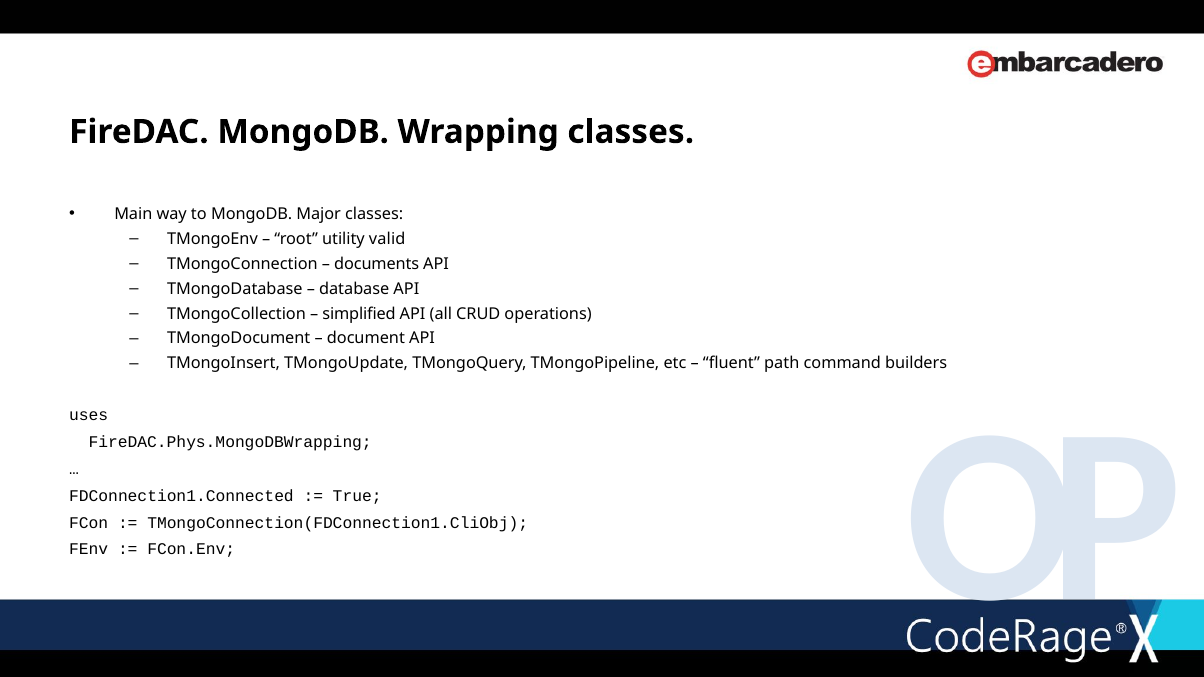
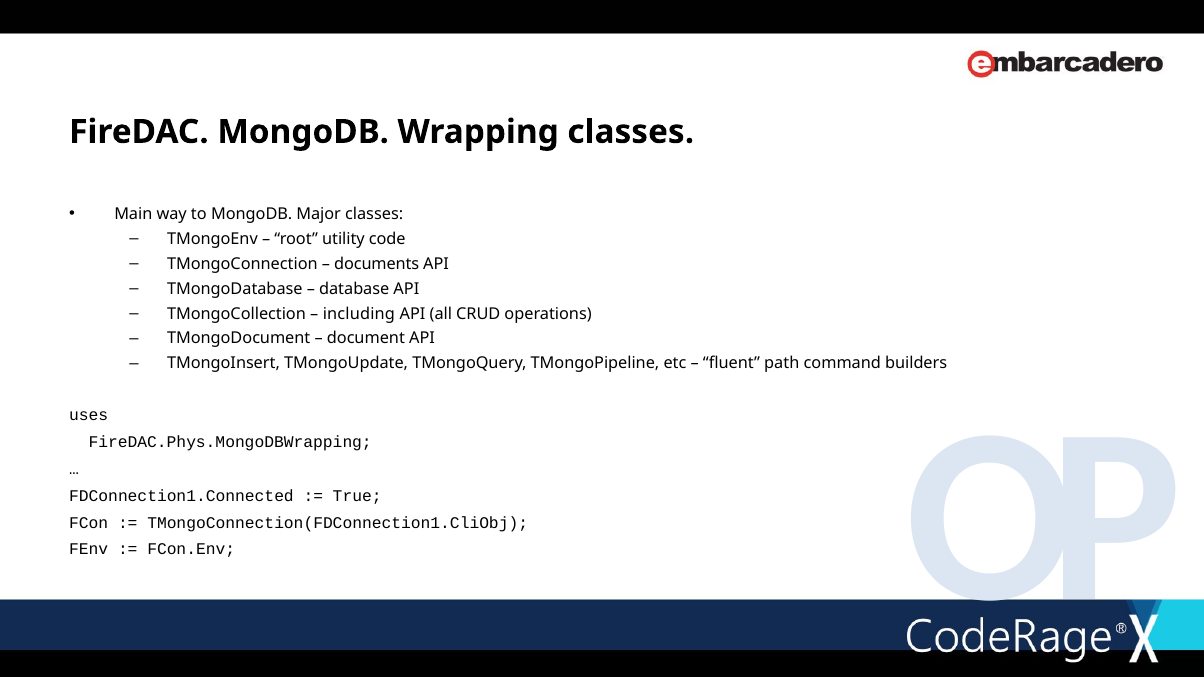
valid: valid -> code
simplified: simplified -> including
